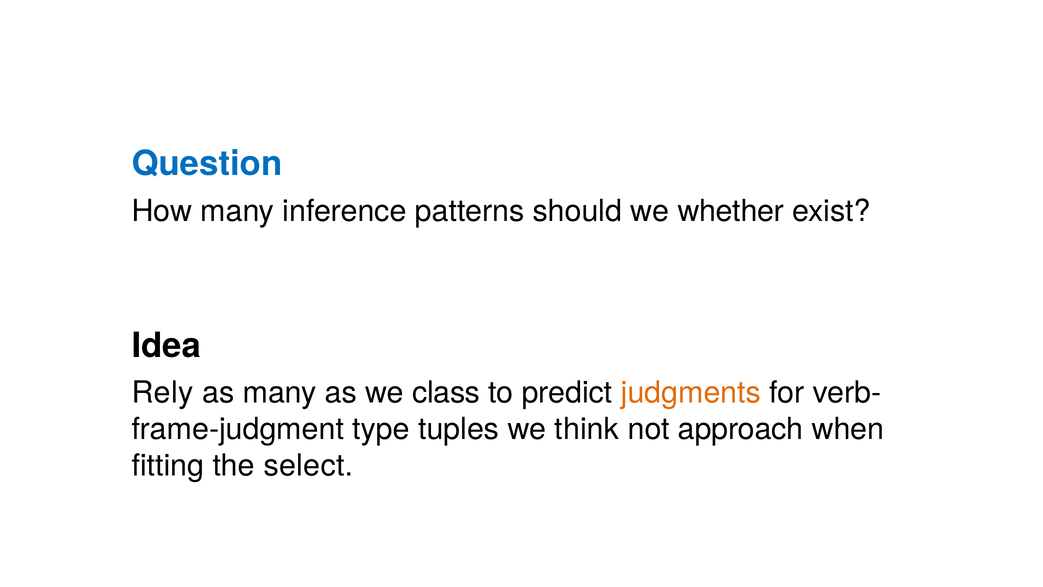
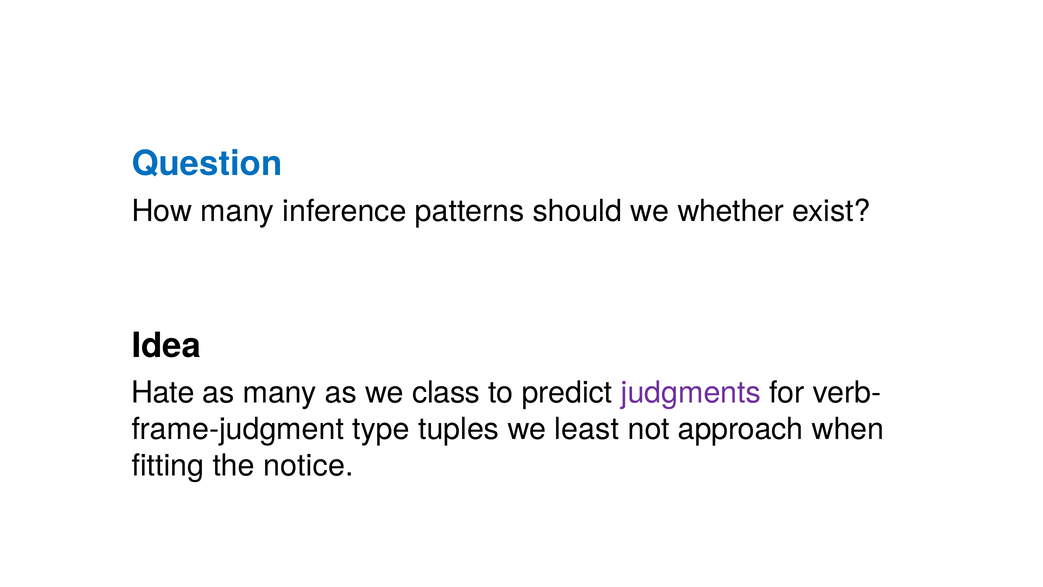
Rely: Rely -> Hate
judgments colour: orange -> purple
think: think -> least
select: select -> notice
